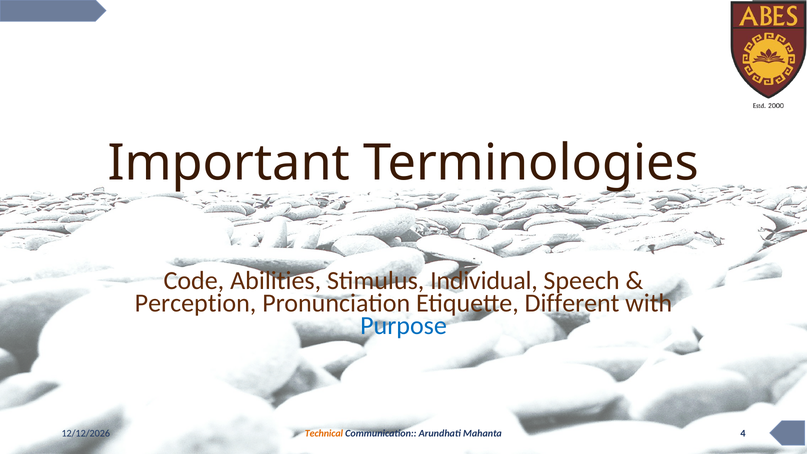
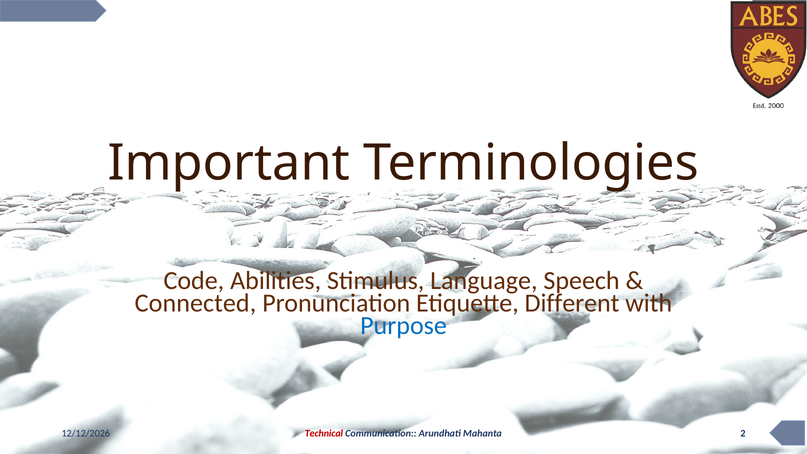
Individual: Individual -> Language
Perception: Perception -> Connected
Technical colour: orange -> red
4: 4 -> 2
